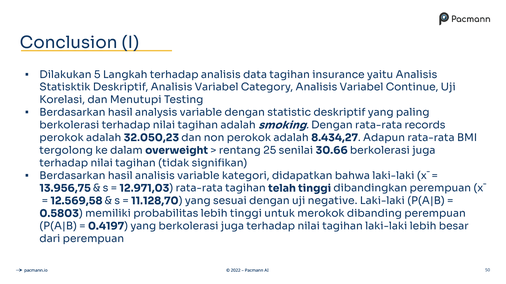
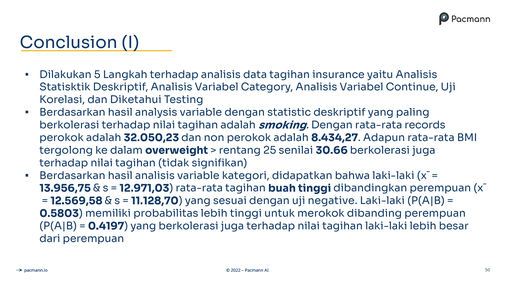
Menutupi: Menutupi -> Diketahui
telah: telah -> buah
